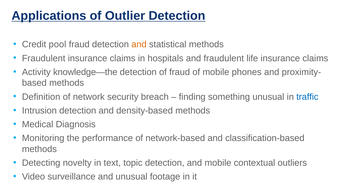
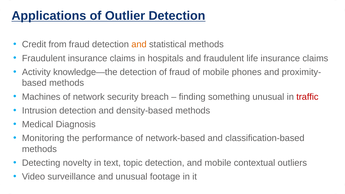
pool: pool -> from
Definition: Definition -> Machines
traffic colour: blue -> red
